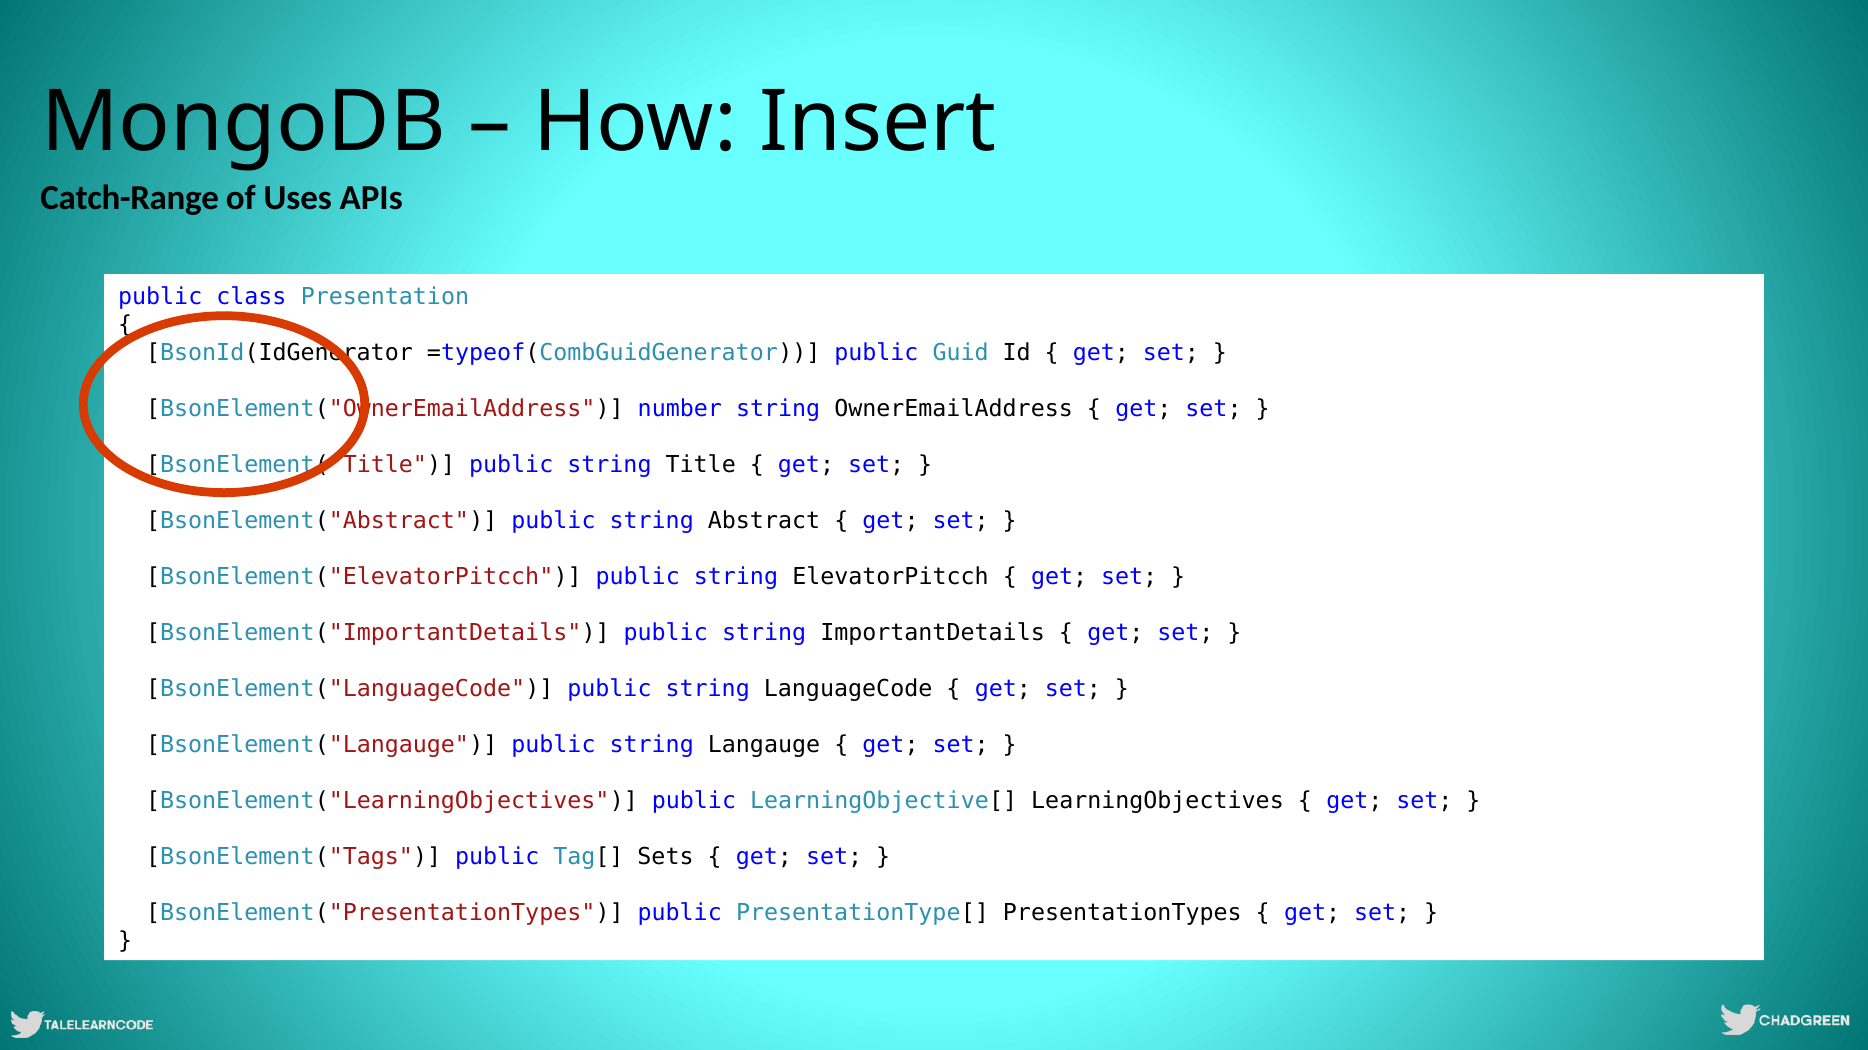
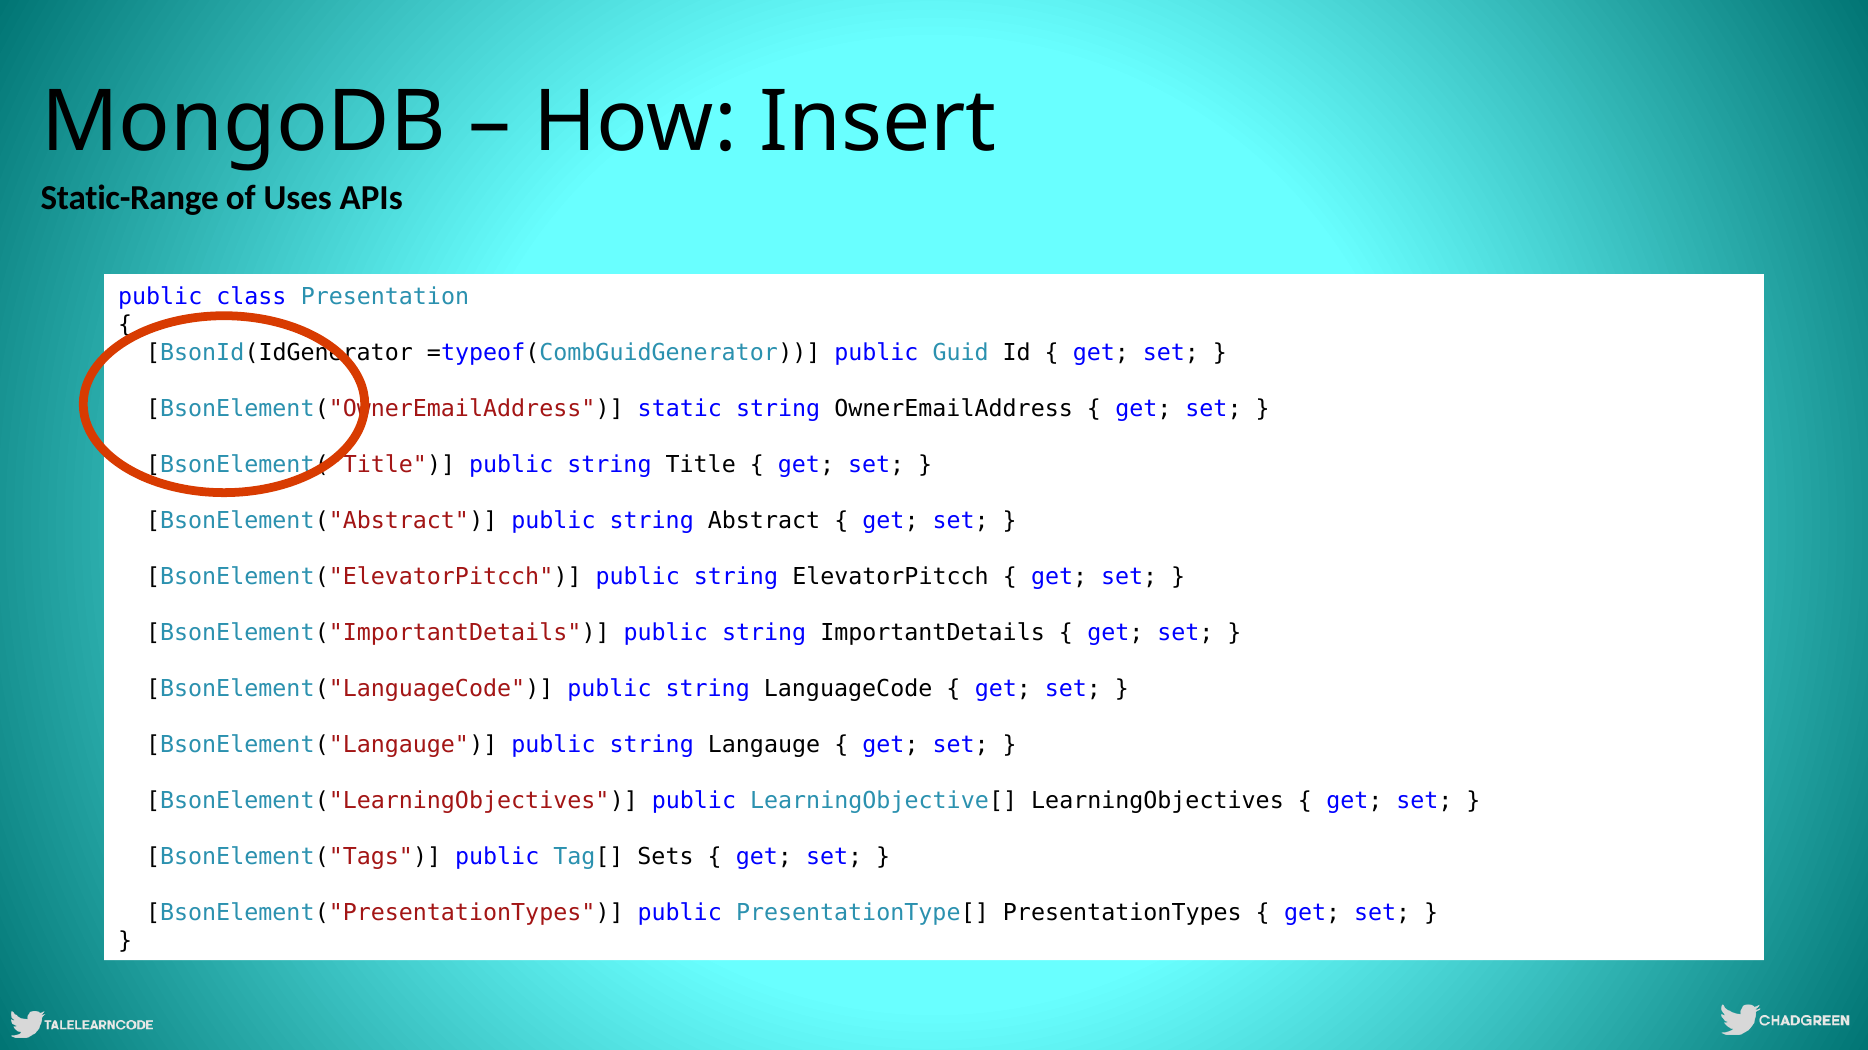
Catch-Range: Catch-Range -> Static-Range
number: number -> static
